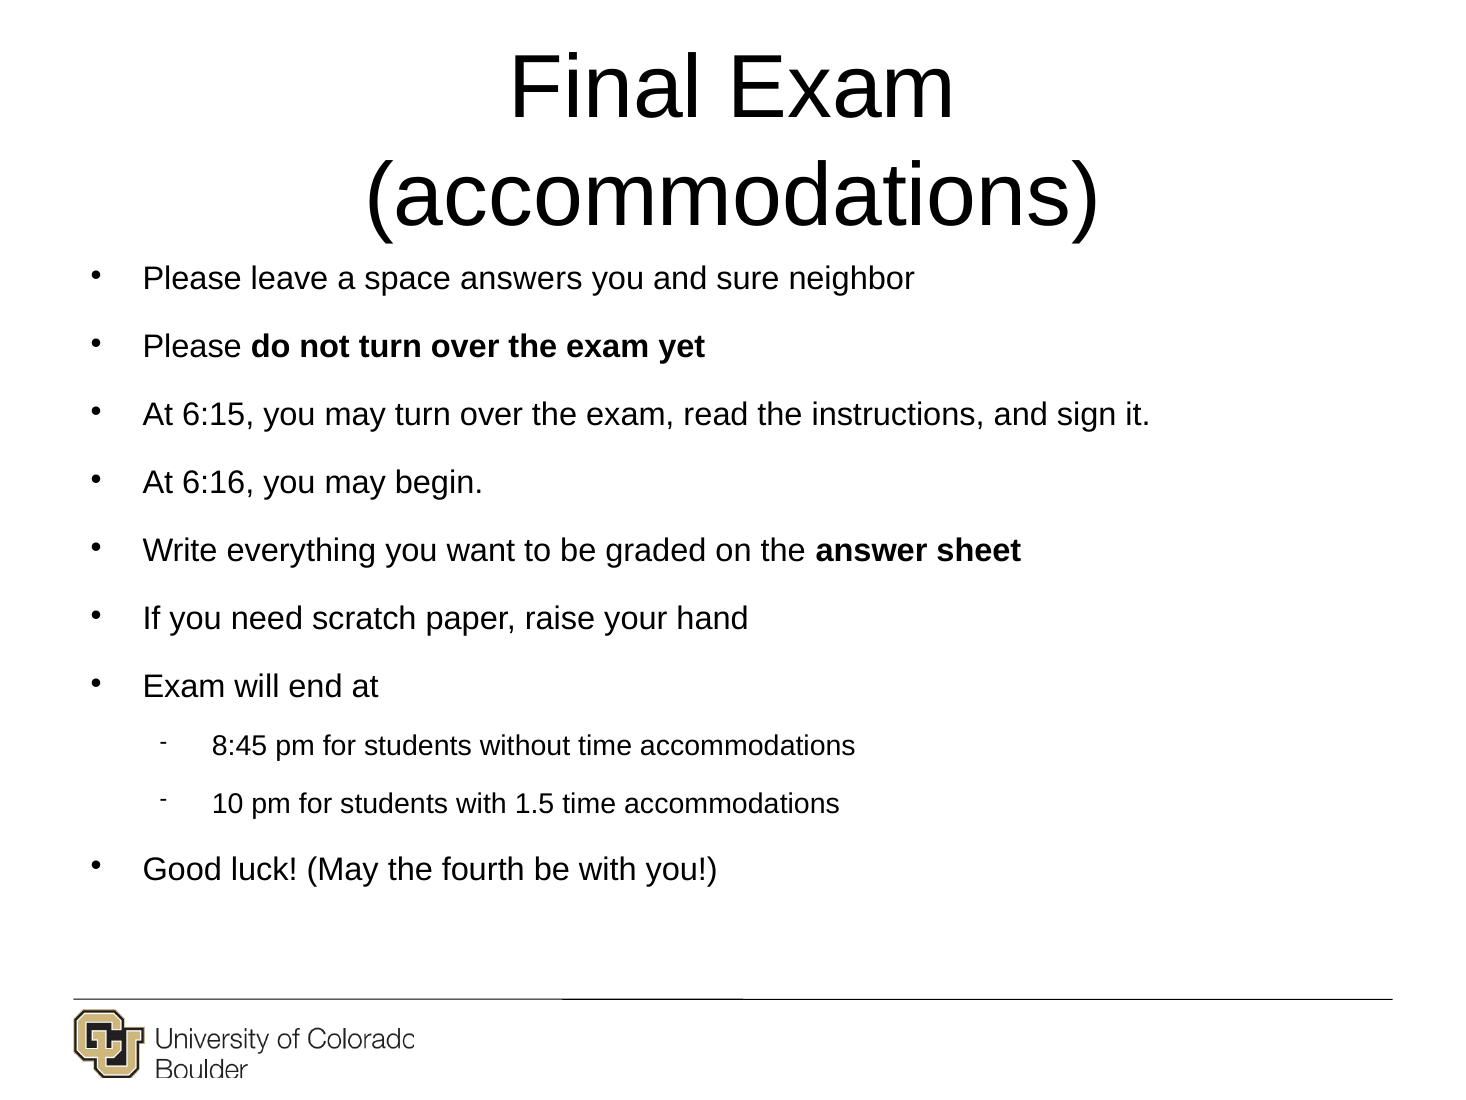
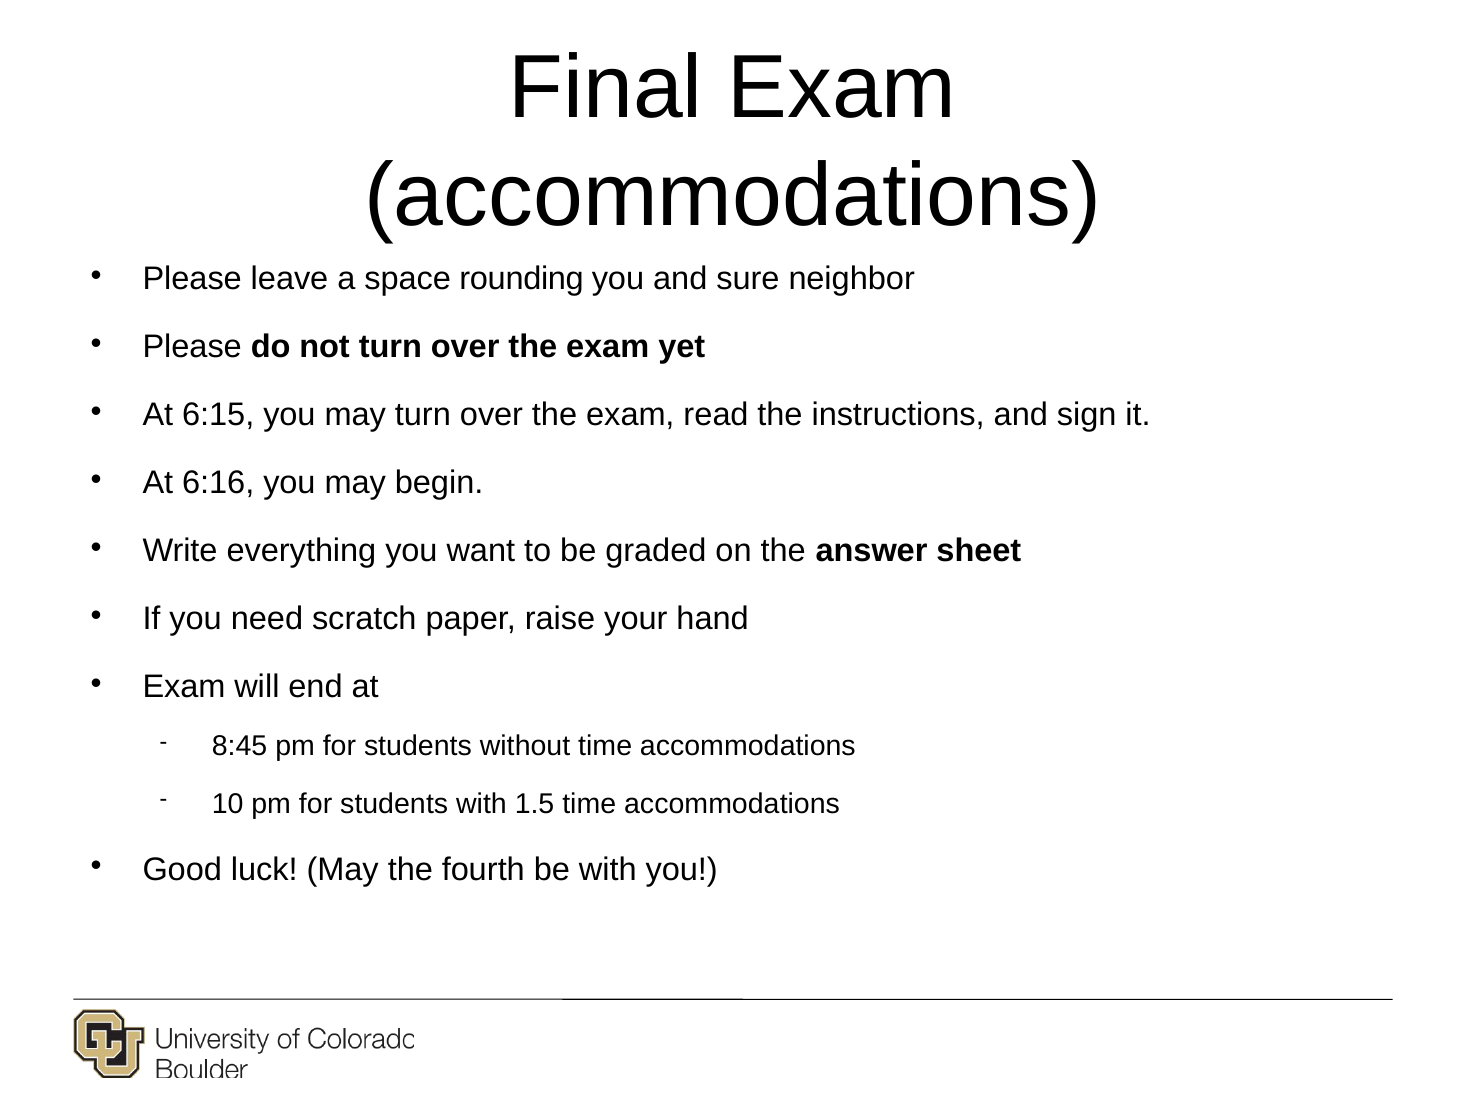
answers: answers -> rounding
